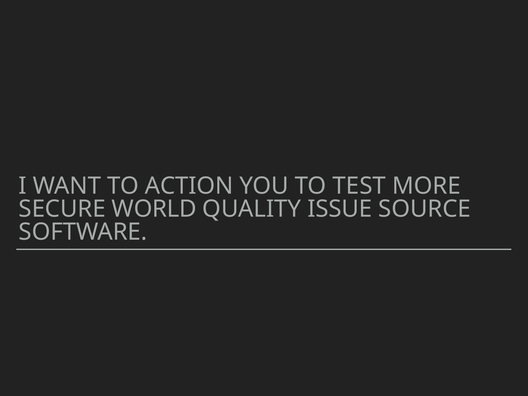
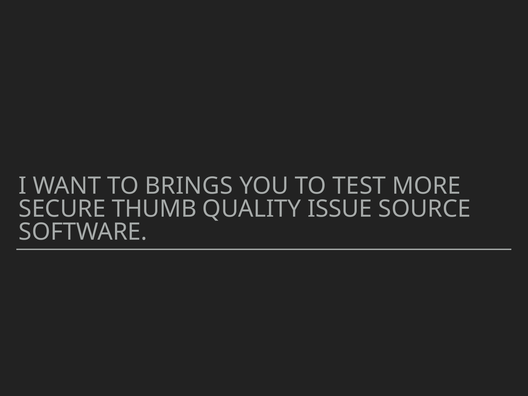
ACTION: ACTION -> BRINGS
WORLD: WORLD -> THUMB
